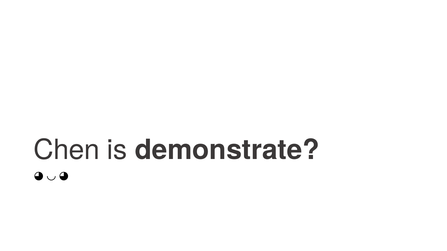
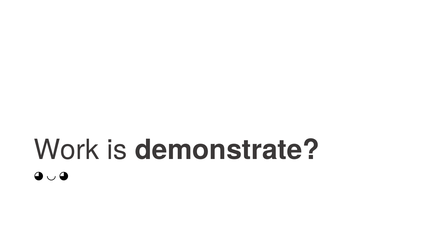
Chen: Chen -> Work
